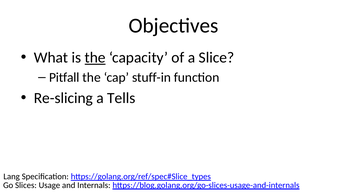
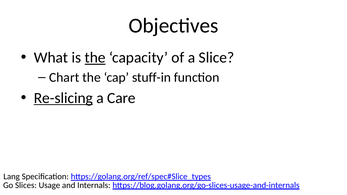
Pitfall: Pitfall -> Chart
Re-slicing underline: none -> present
Tells: Tells -> Care
